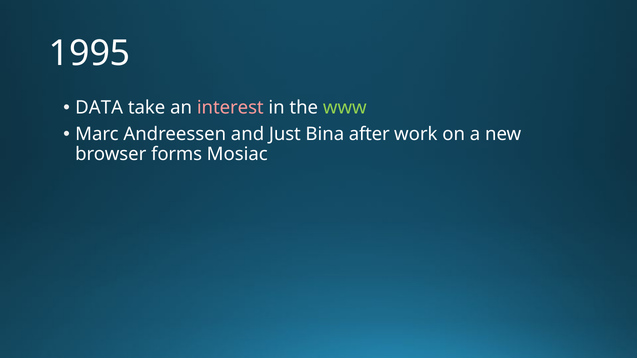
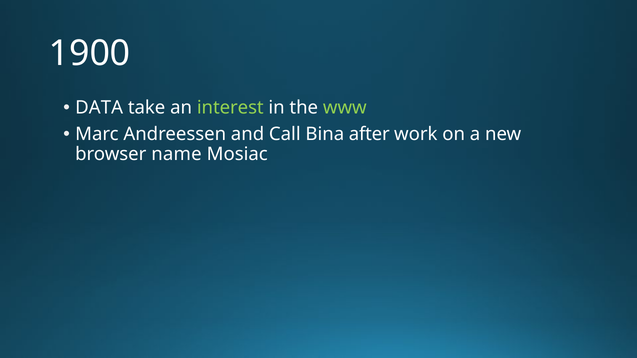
1995: 1995 -> 1900
interest colour: pink -> light green
Just: Just -> Call
forms: forms -> name
